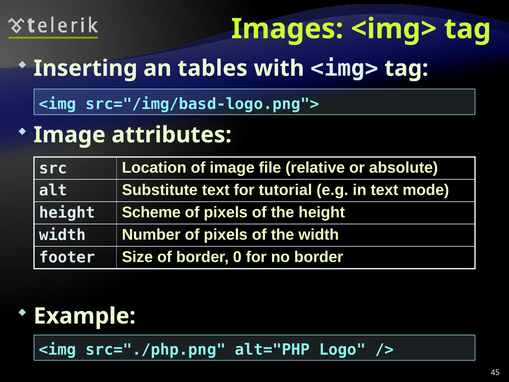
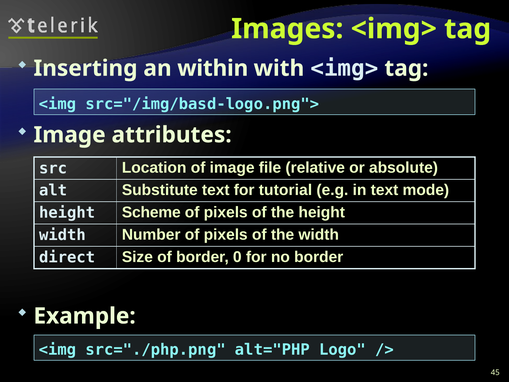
tables: tables -> within
footer: footer -> direct
